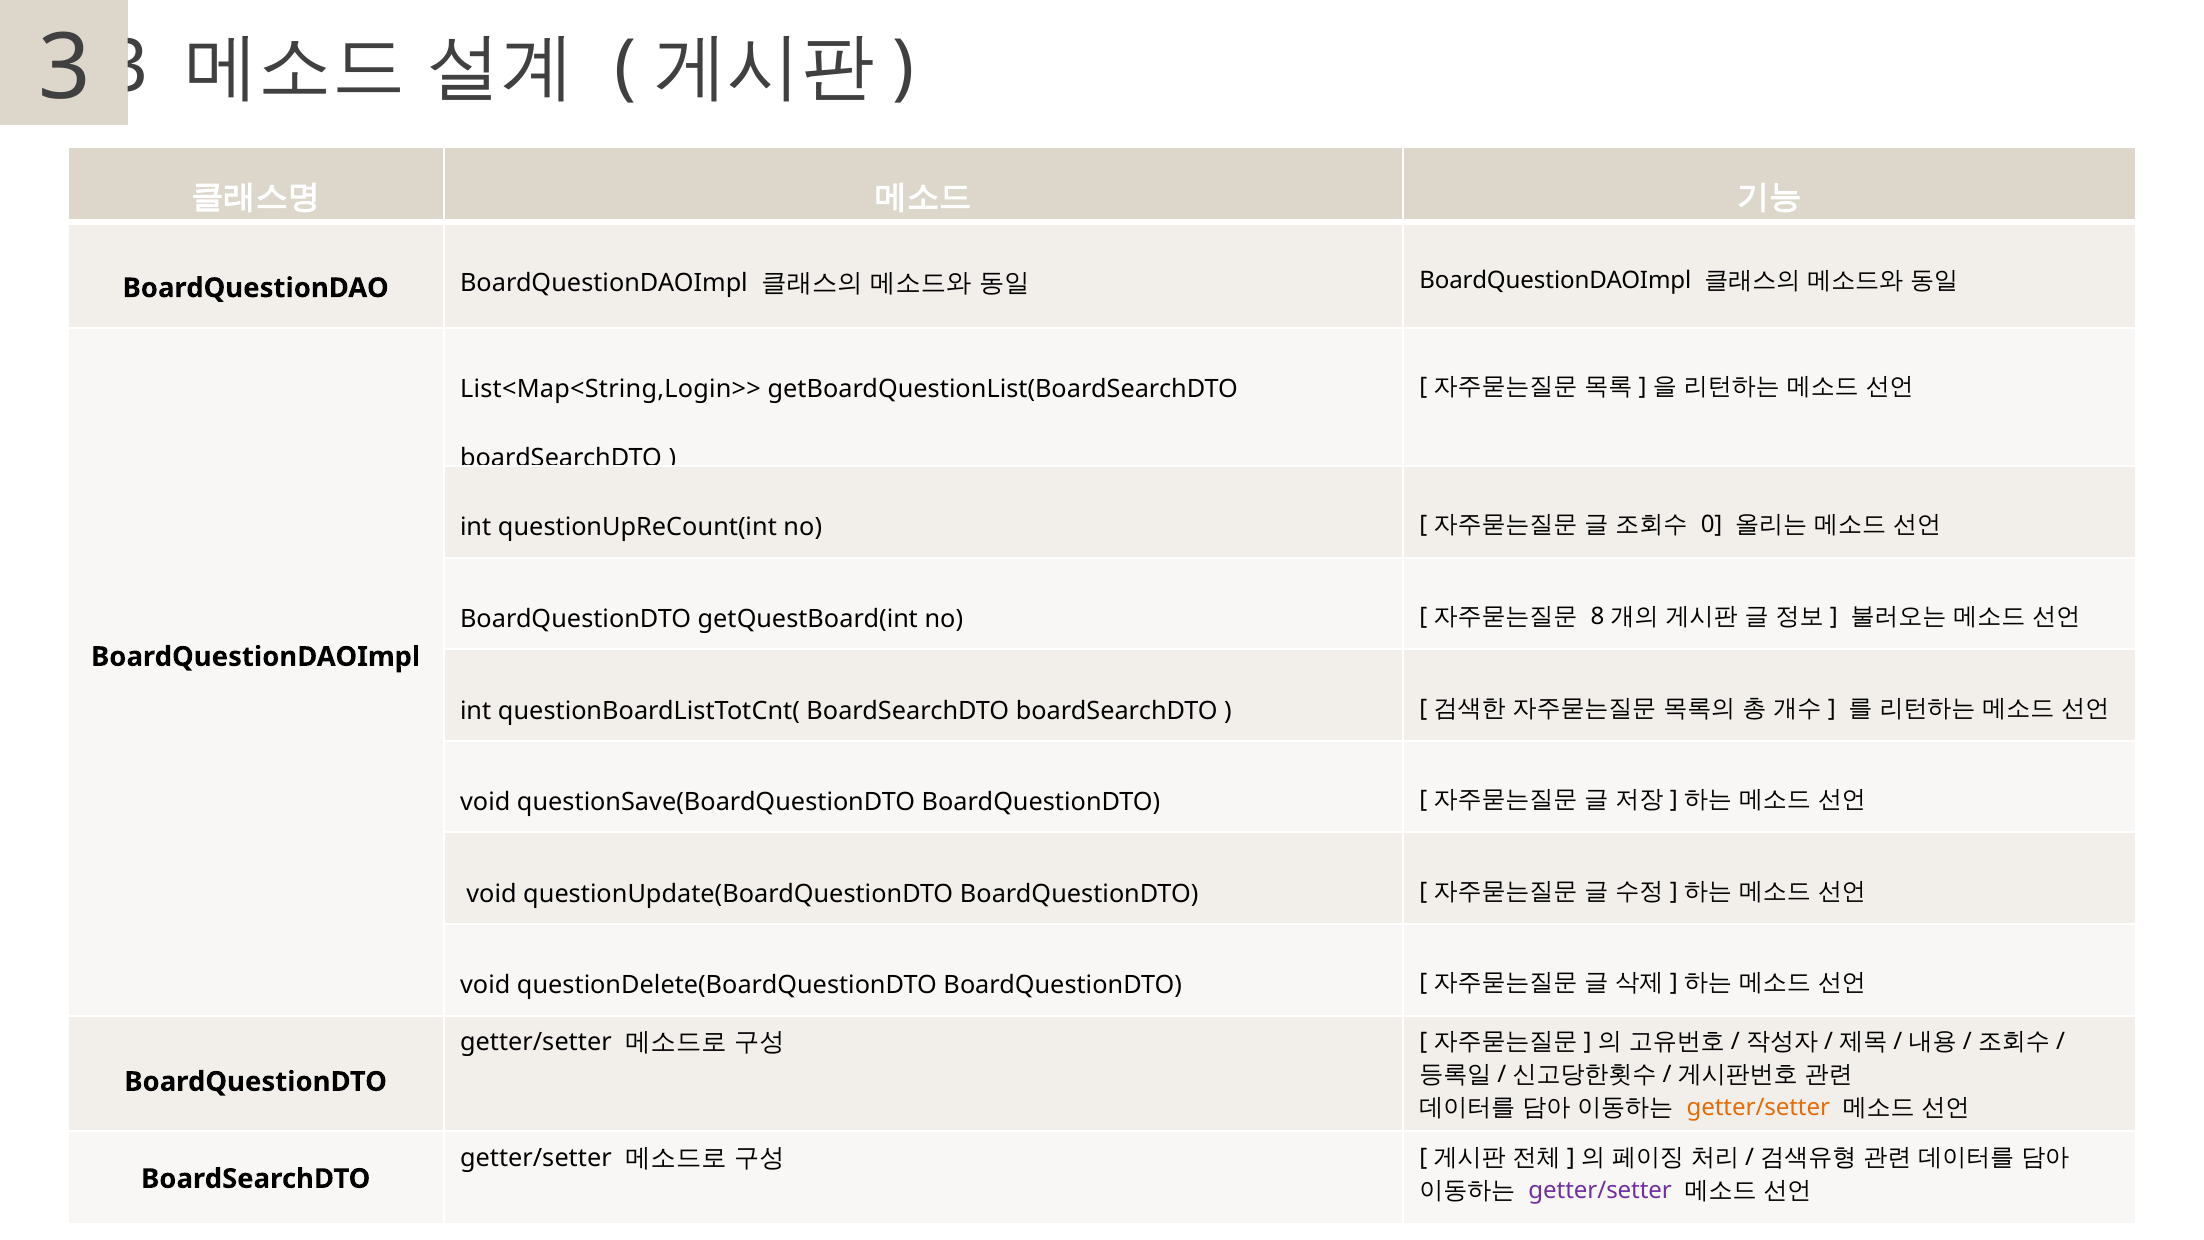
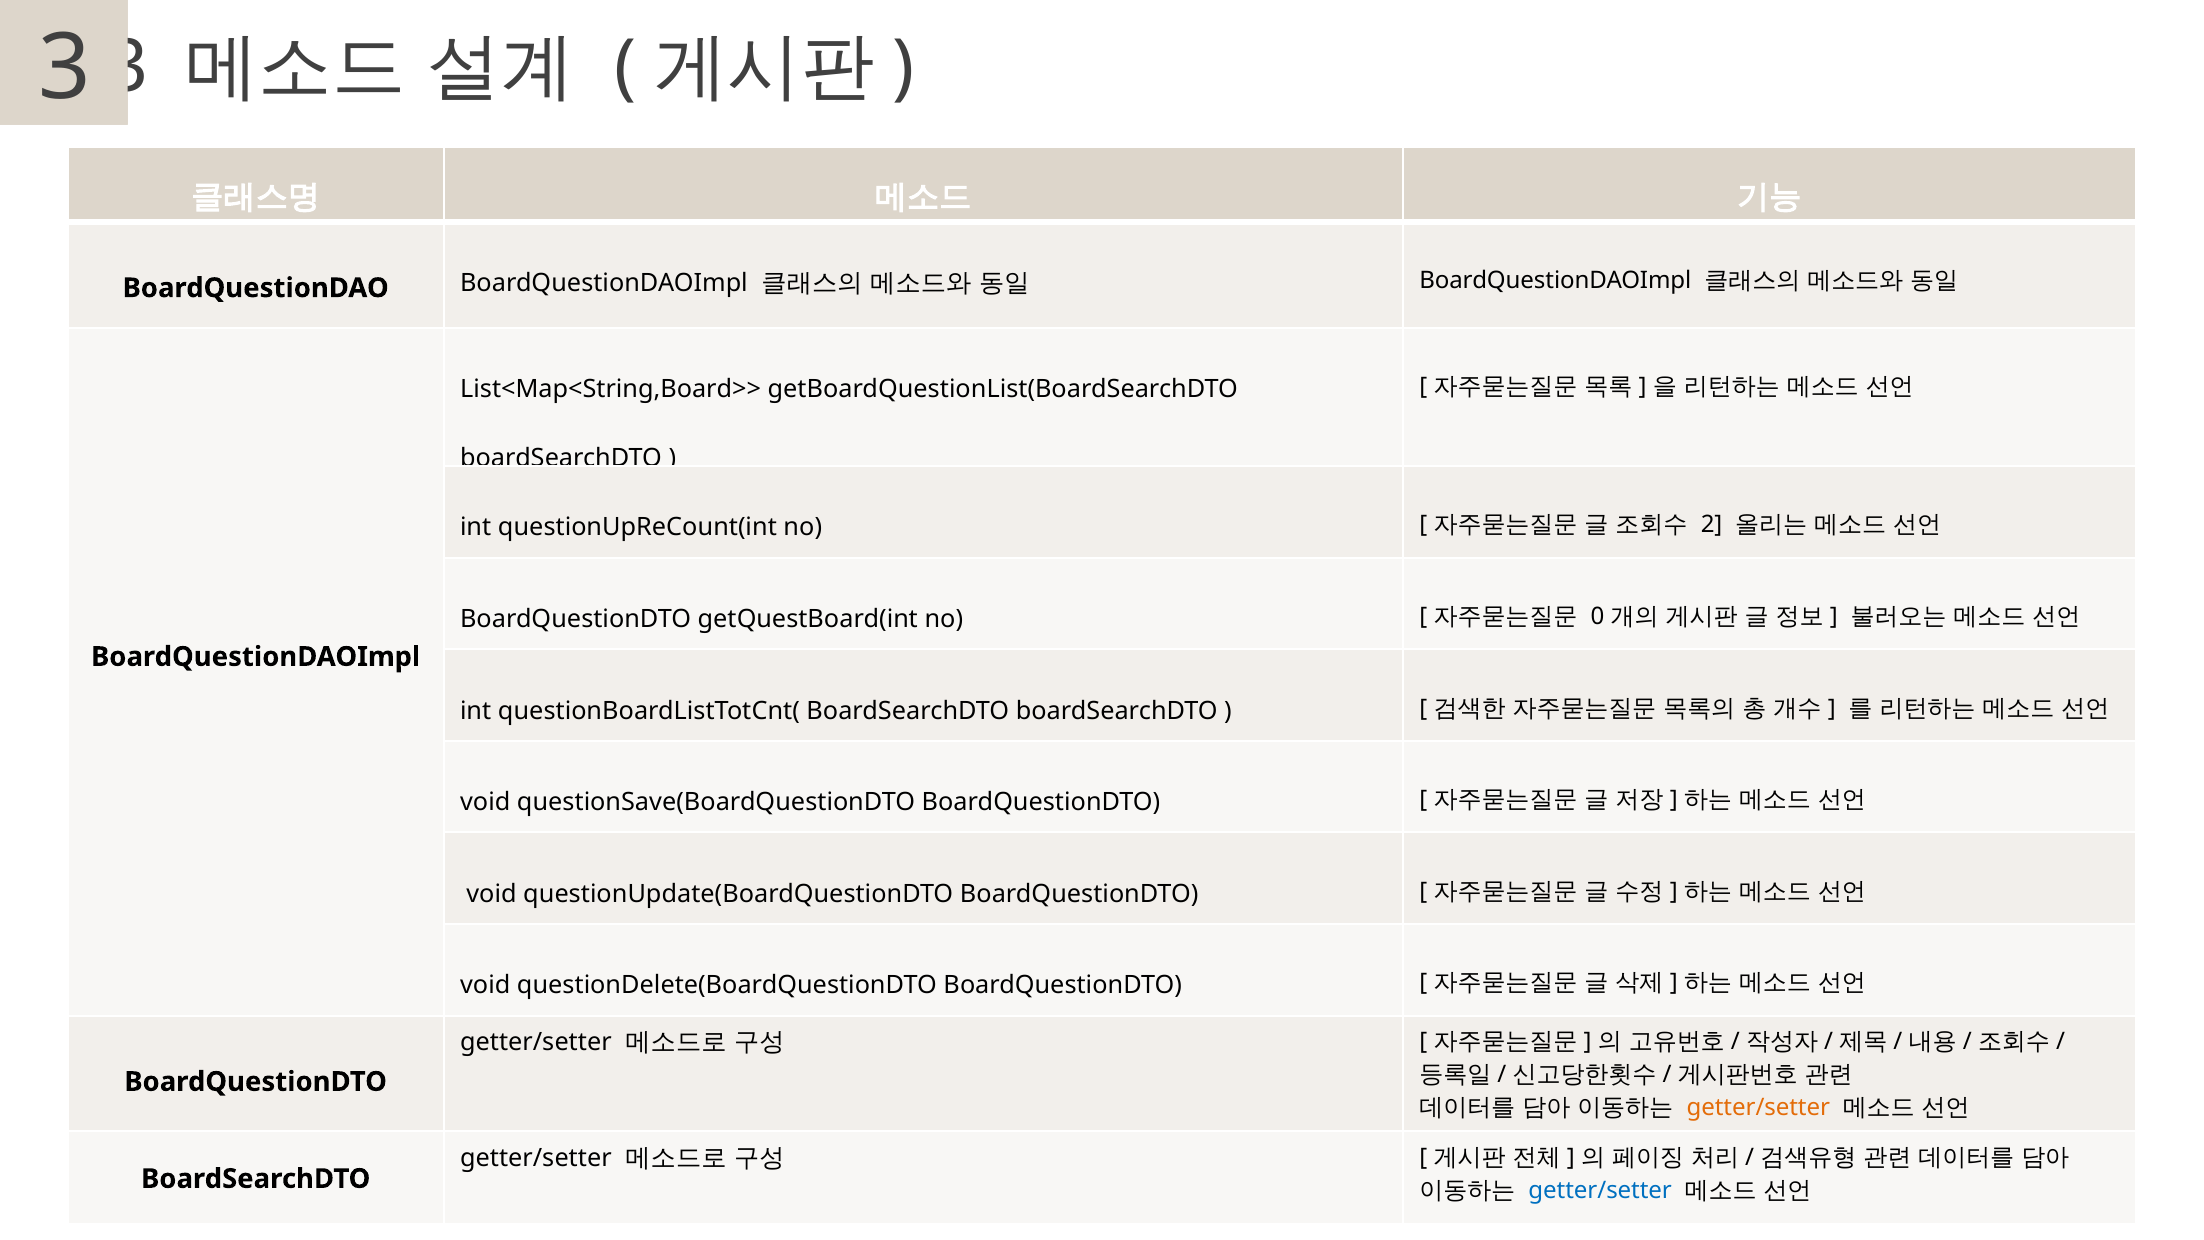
List<Map<String,Login>>: List<Map<String,Login>> -> List<Map<String,Board>>
0: 0 -> 2
8: 8 -> 0
getter/setter at (1600, 1190) colour: purple -> blue
